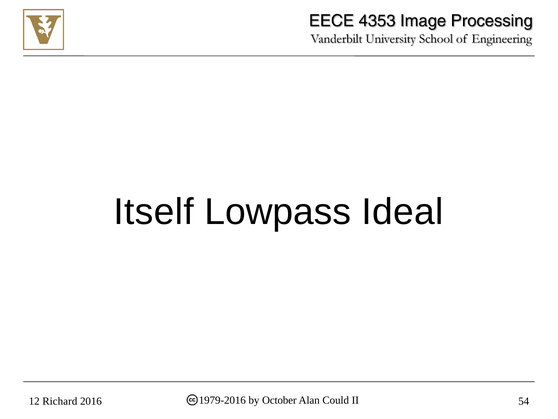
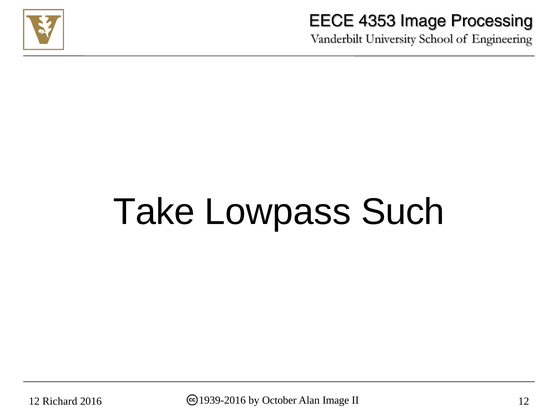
Itself: Itself -> Take
Ideal: Ideal -> Such
1979-2016: 1979-2016 -> 1939-2016
Could: Could -> Image
II 54: 54 -> 12
